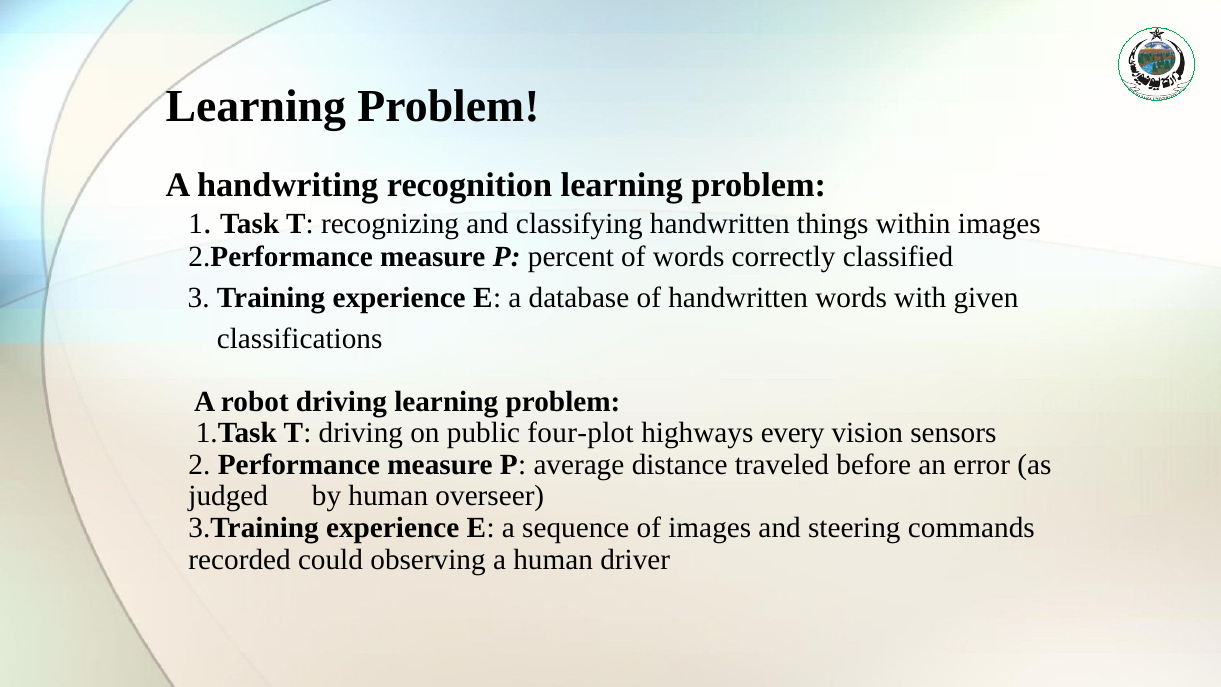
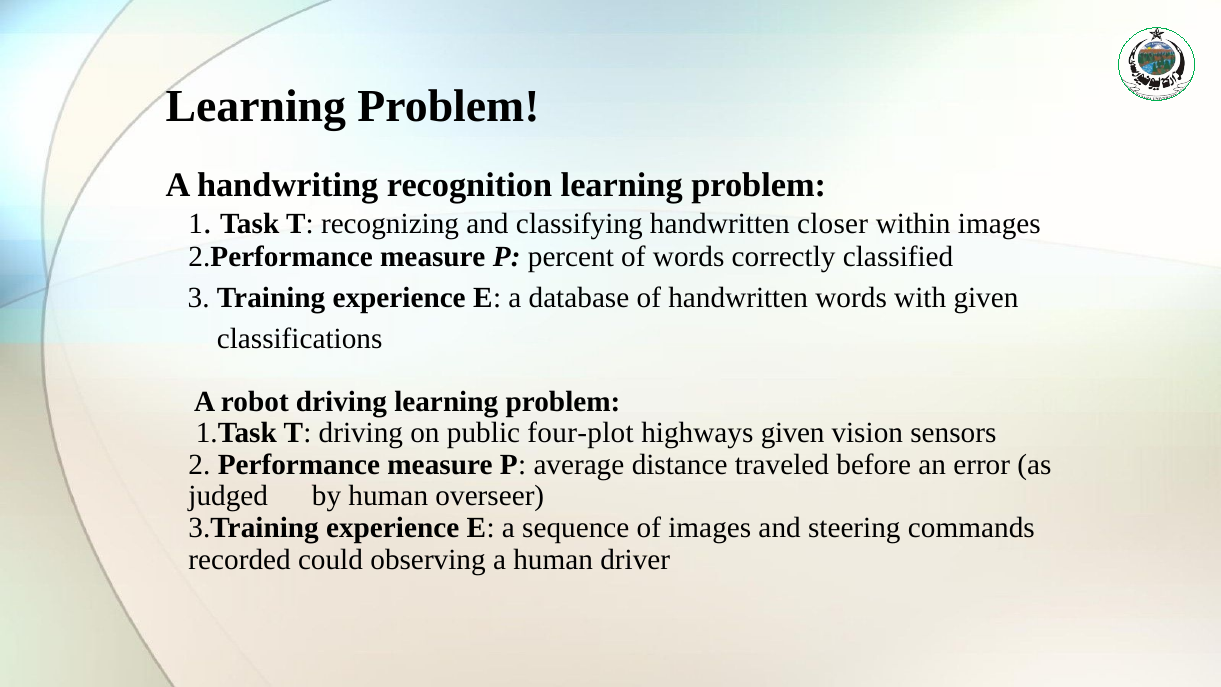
things: things -> closer
highways every: every -> given
